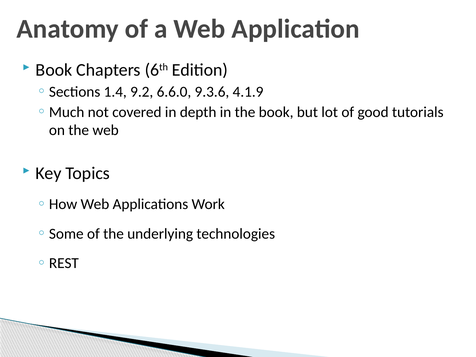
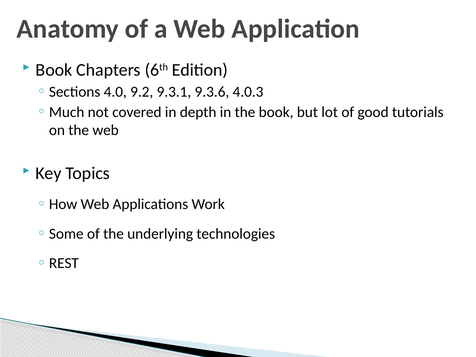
1.4: 1.4 -> 4.0
6.6.0: 6.6.0 -> 9.3.1
4.1.9: 4.1.9 -> 4.0.3
